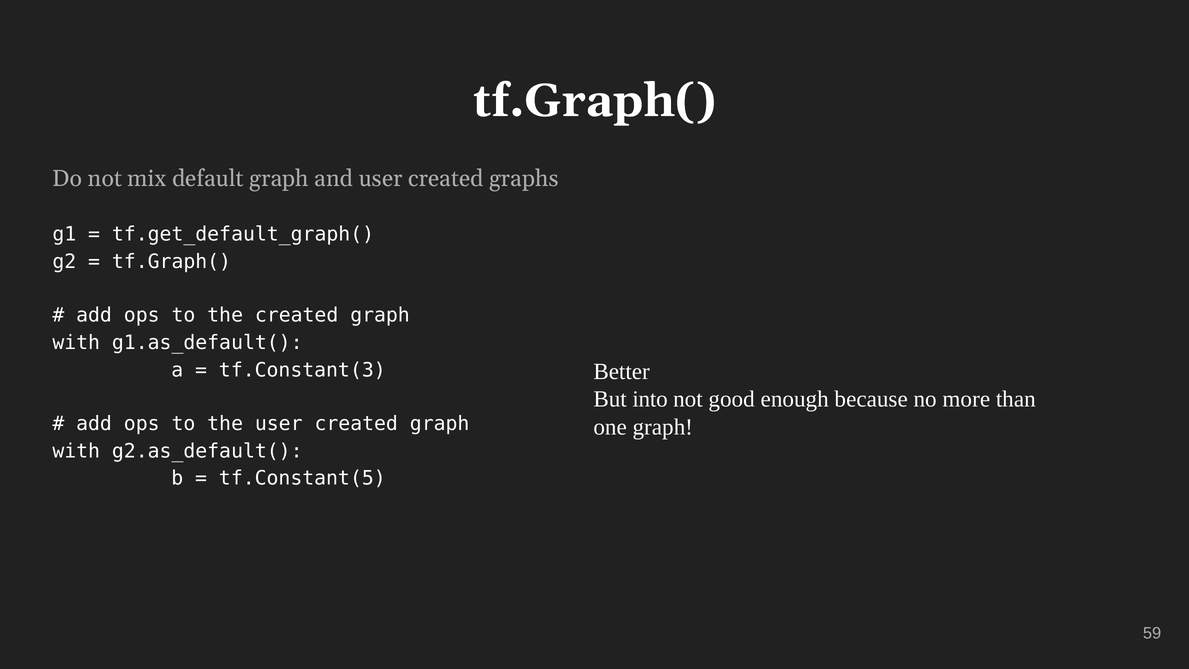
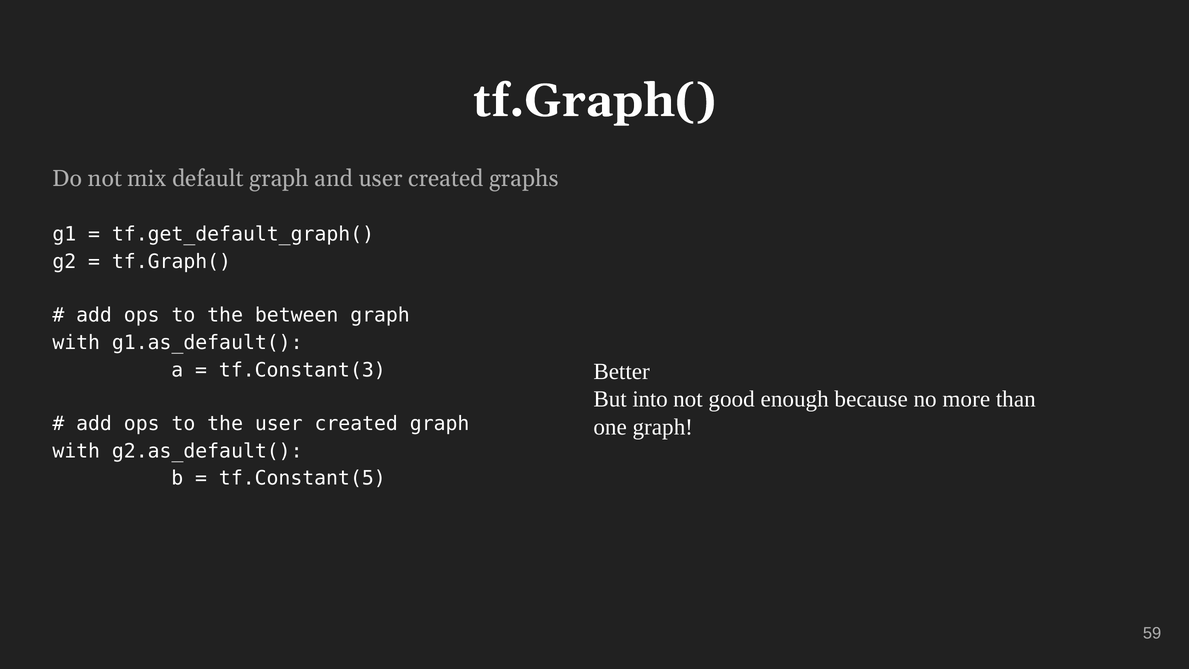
the created: created -> between
